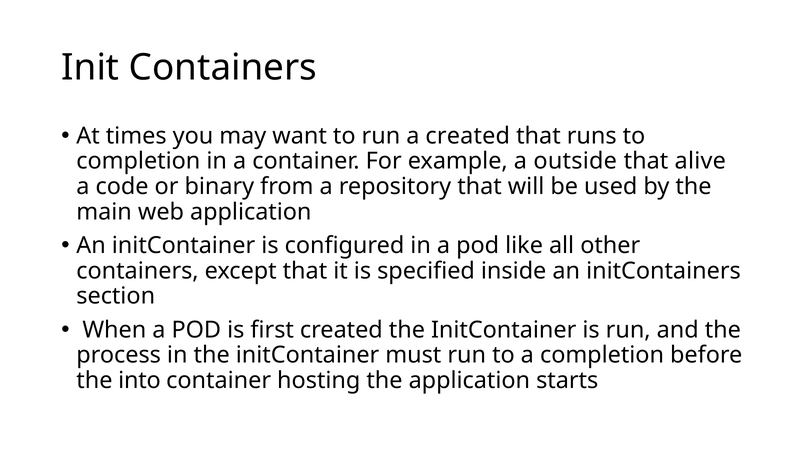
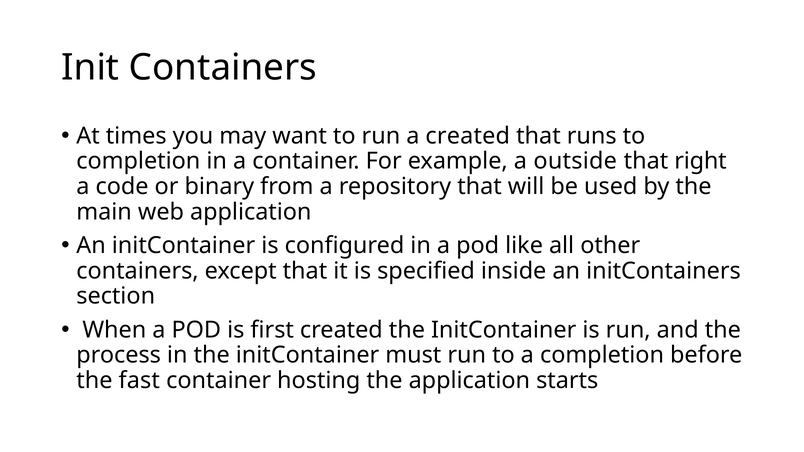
alive: alive -> right
into: into -> fast
